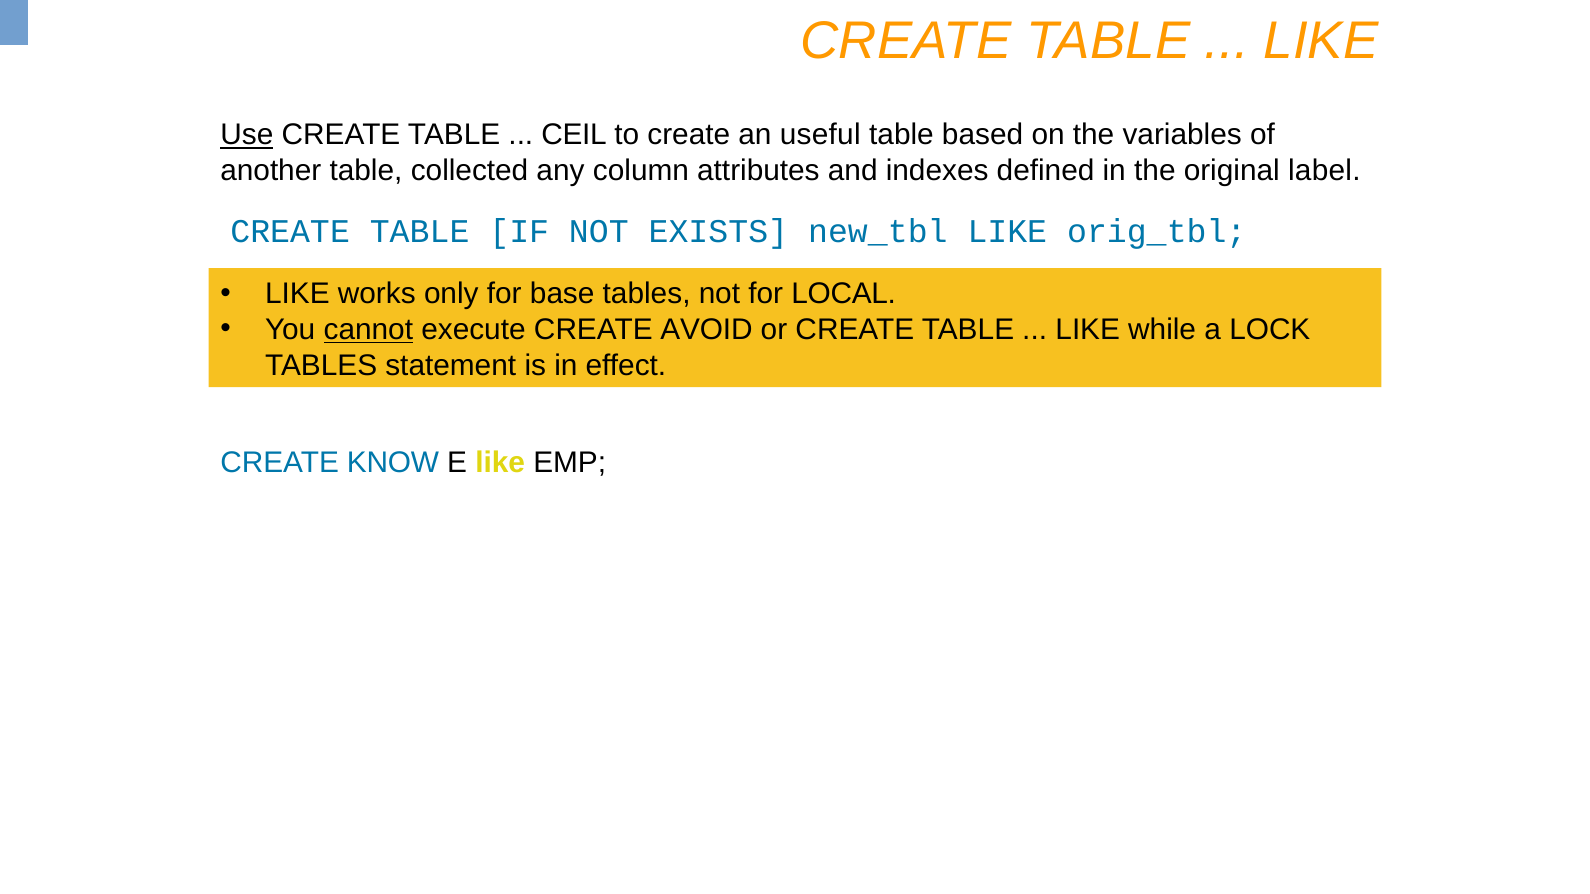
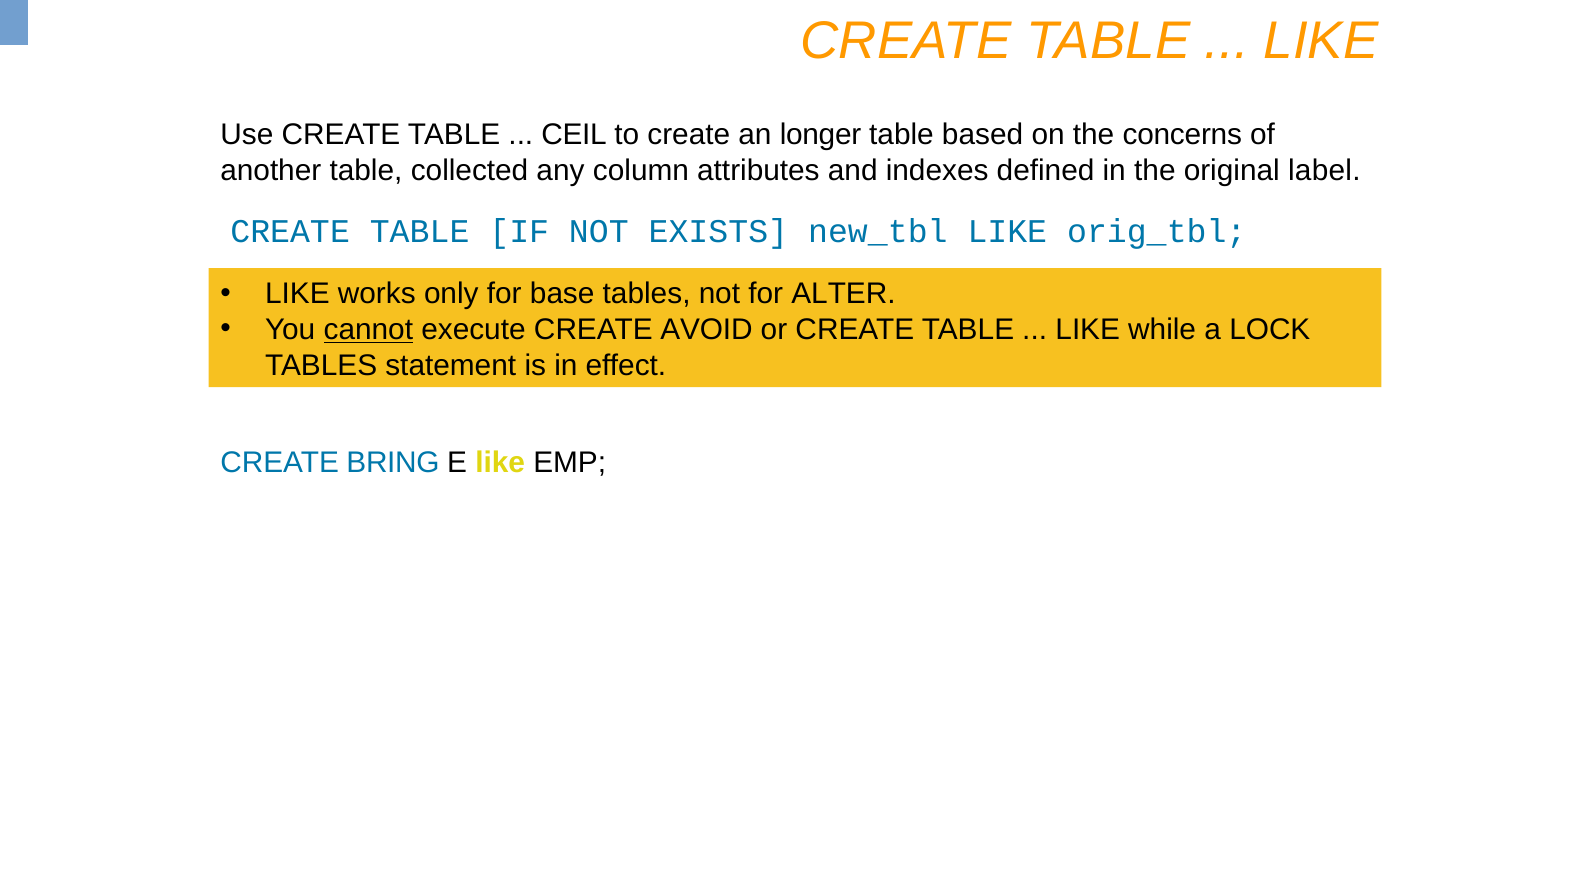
Use underline: present -> none
useful: useful -> longer
variables: variables -> concerns
LOCAL: LOCAL -> ALTER
KNOW: KNOW -> BRING
